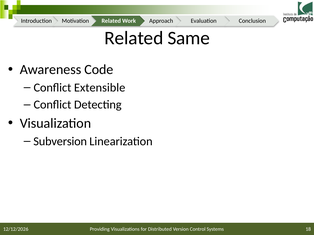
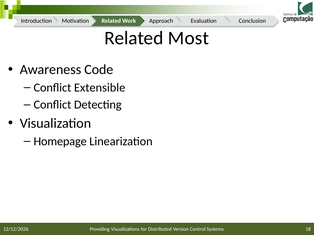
Same: Same -> Most
Subversion: Subversion -> Homepage
